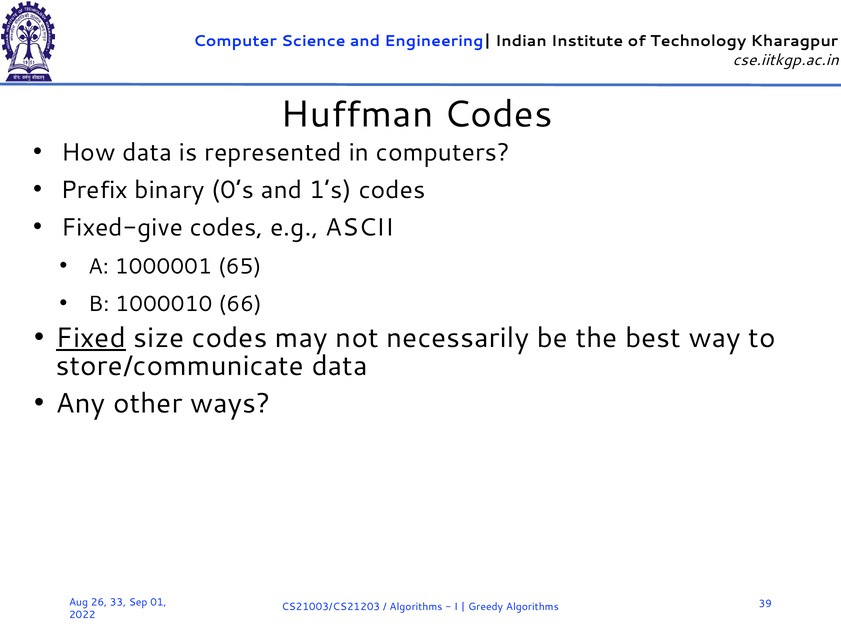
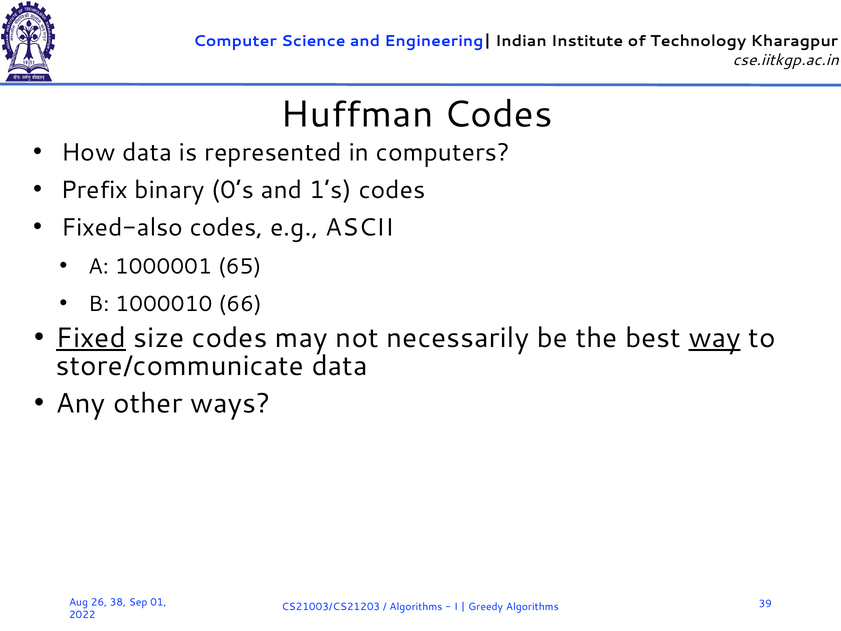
Fixed-give: Fixed-give -> Fixed-also
way underline: none -> present
33: 33 -> 38
